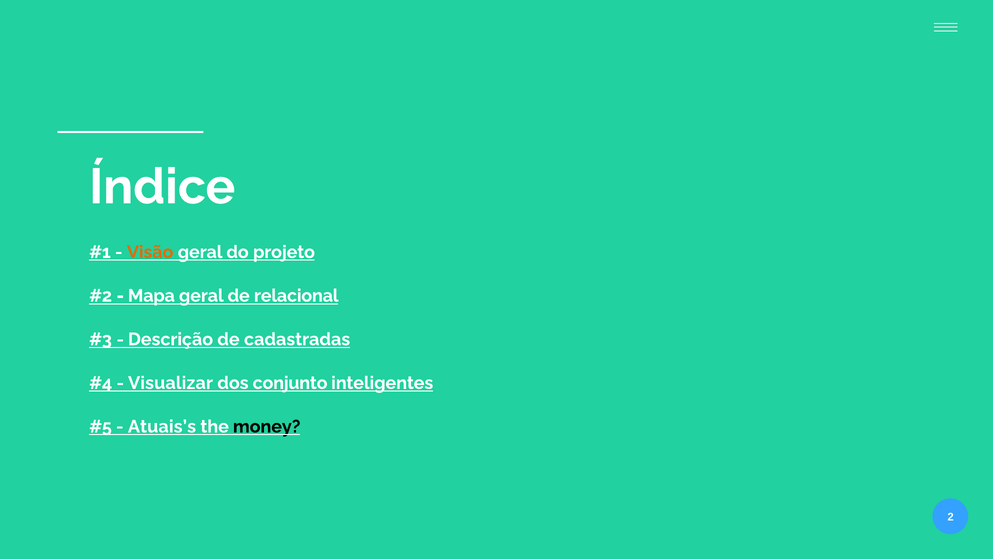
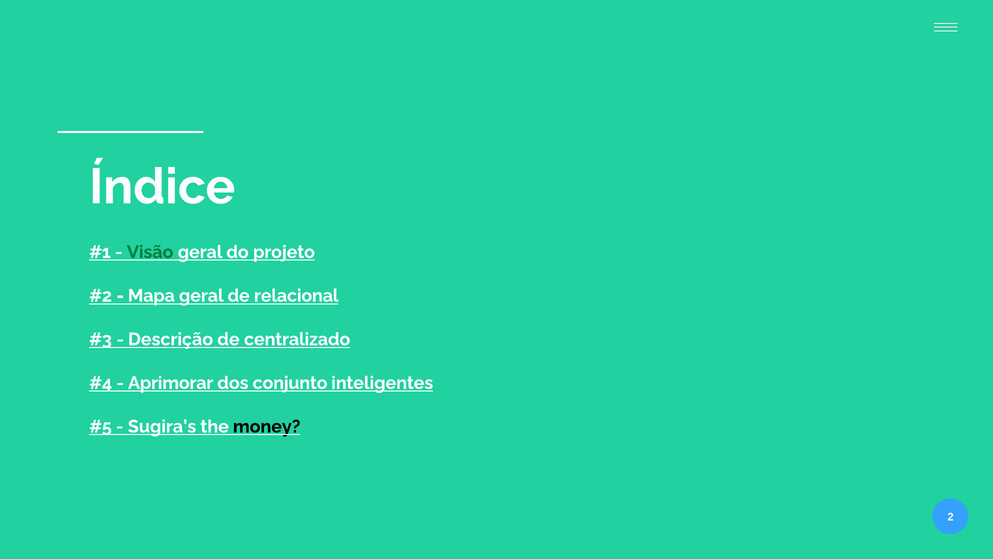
Visão colour: orange -> green
cadastradas: cadastradas -> centralizado
Visualizar: Visualizar -> Aprimorar
Atuais’s: Atuais’s -> Sugira’s
